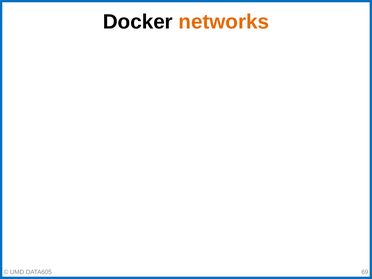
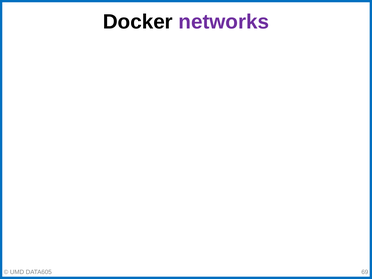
networks colour: orange -> purple
